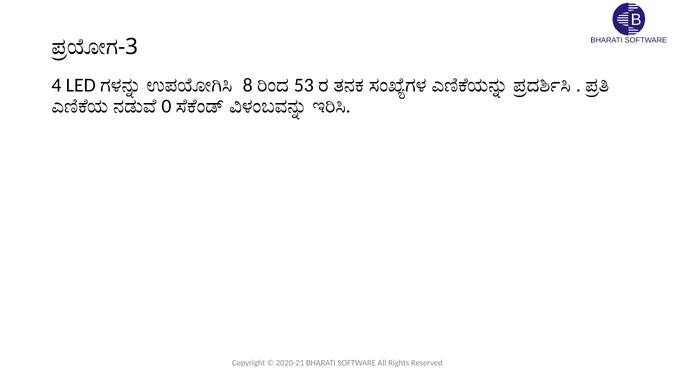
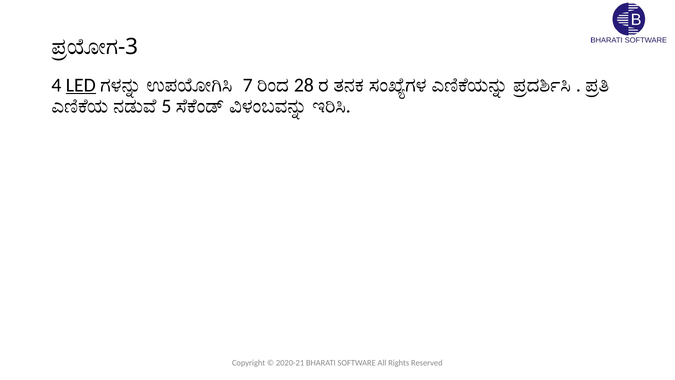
LED underline: none -> present
8: 8 -> 7
53: 53 -> 28
0: 0 -> 5
